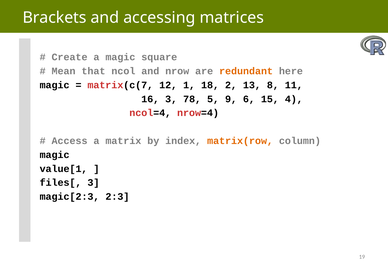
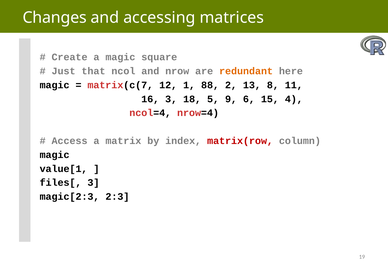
Brackets: Brackets -> Changes
Mean: Mean -> Just
18: 18 -> 88
78: 78 -> 18
matrix(row colour: orange -> red
